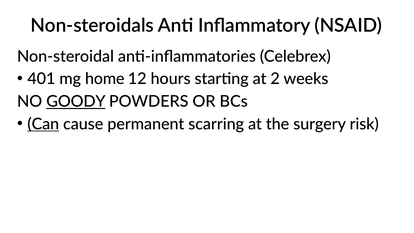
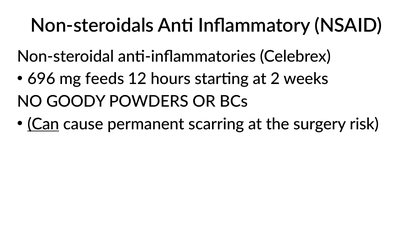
401: 401 -> 696
home: home -> feeds
GOODY underline: present -> none
